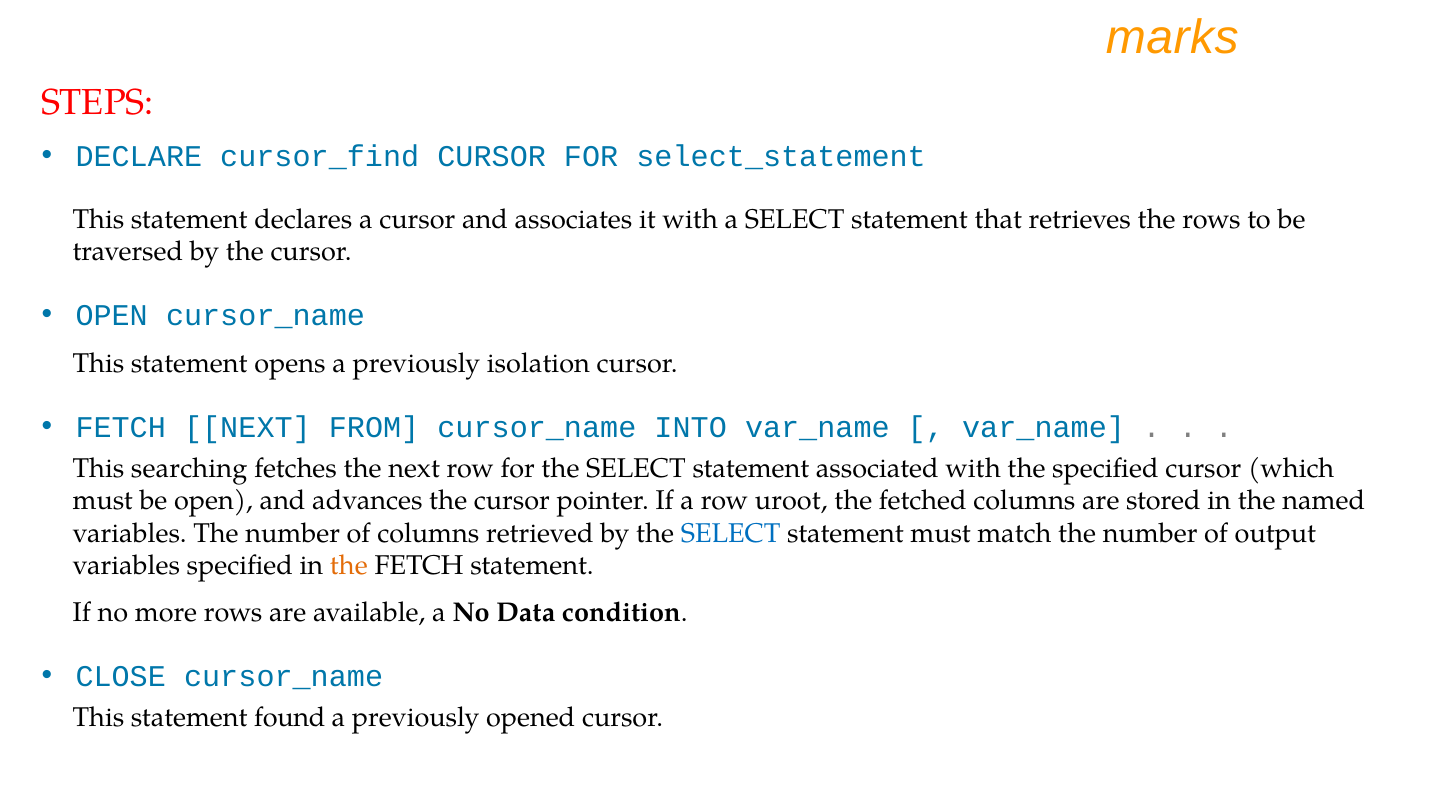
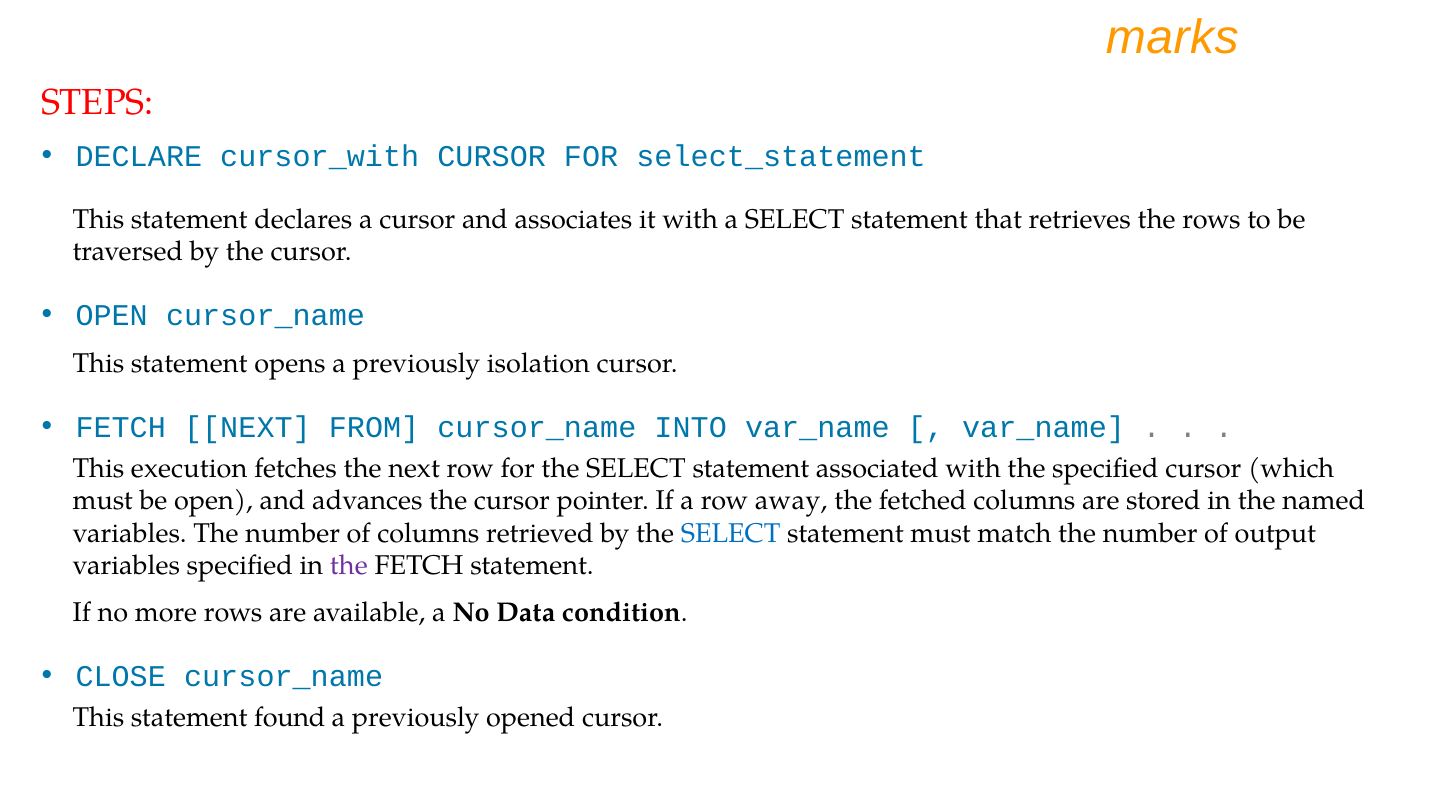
cursor_find: cursor_find -> cursor_with
searching: searching -> execution
uroot: uroot -> away
the at (349, 566) colour: orange -> purple
